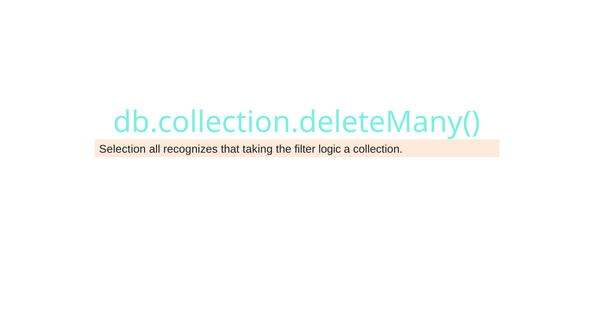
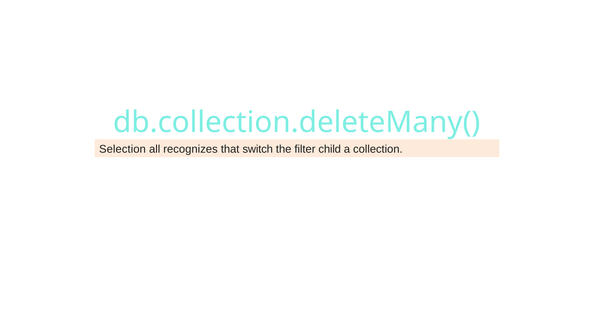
taking: taking -> switch
logic: logic -> child
